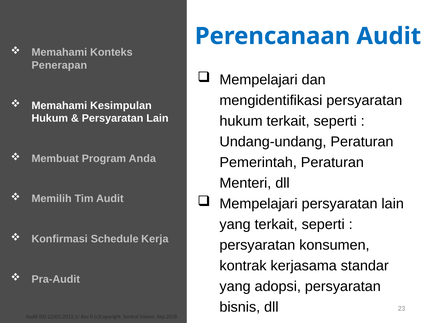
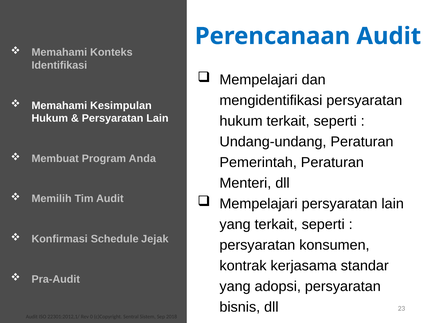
Penerapan: Penerapan -> Identifikasi
Kerja: Kerja -> Jejak
